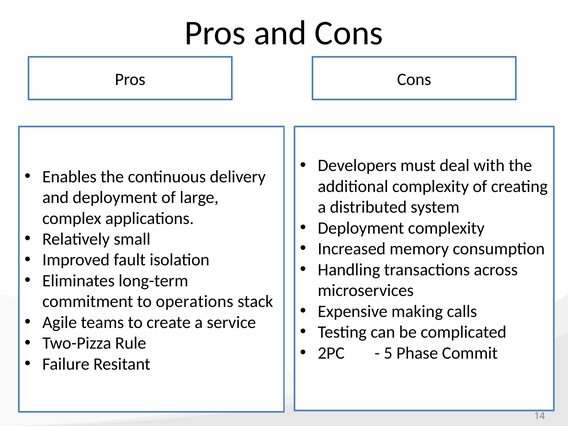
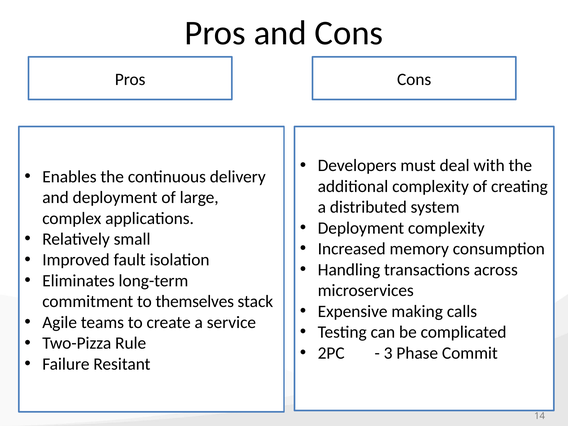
operations: operations -> themselves
5: 5 -> 3
